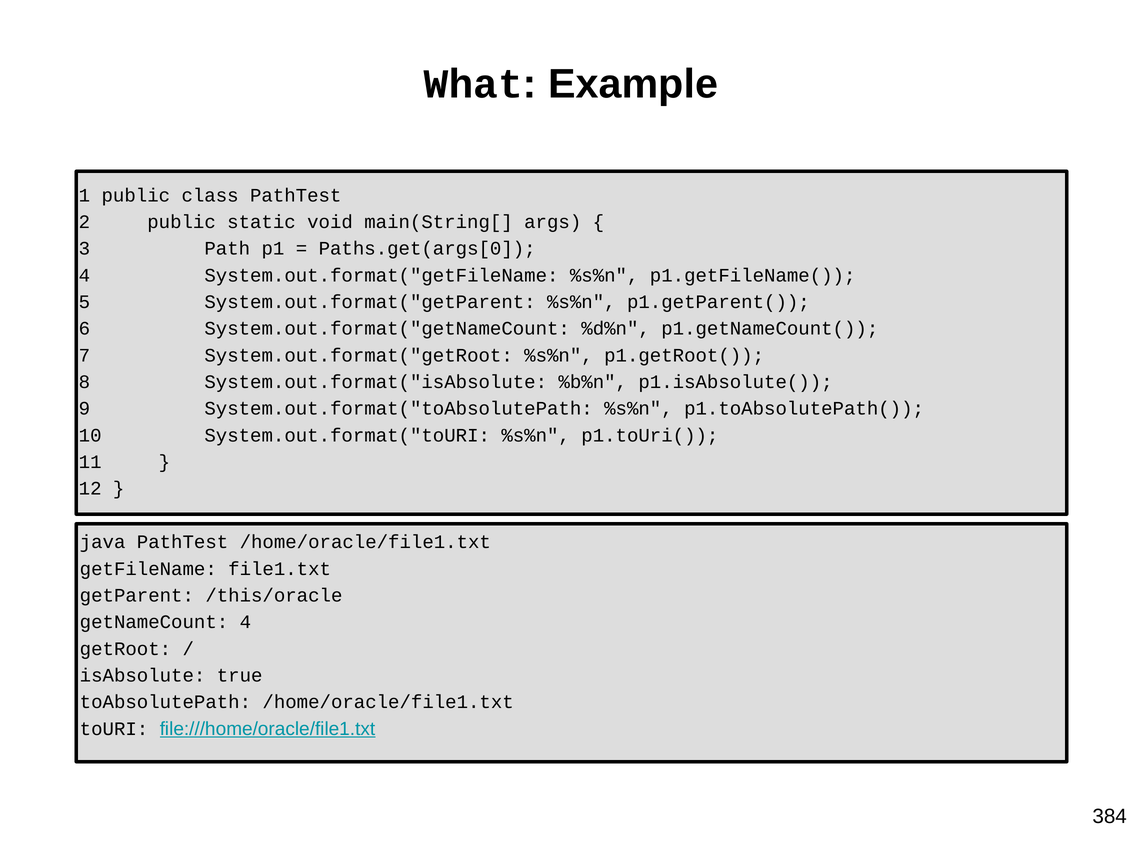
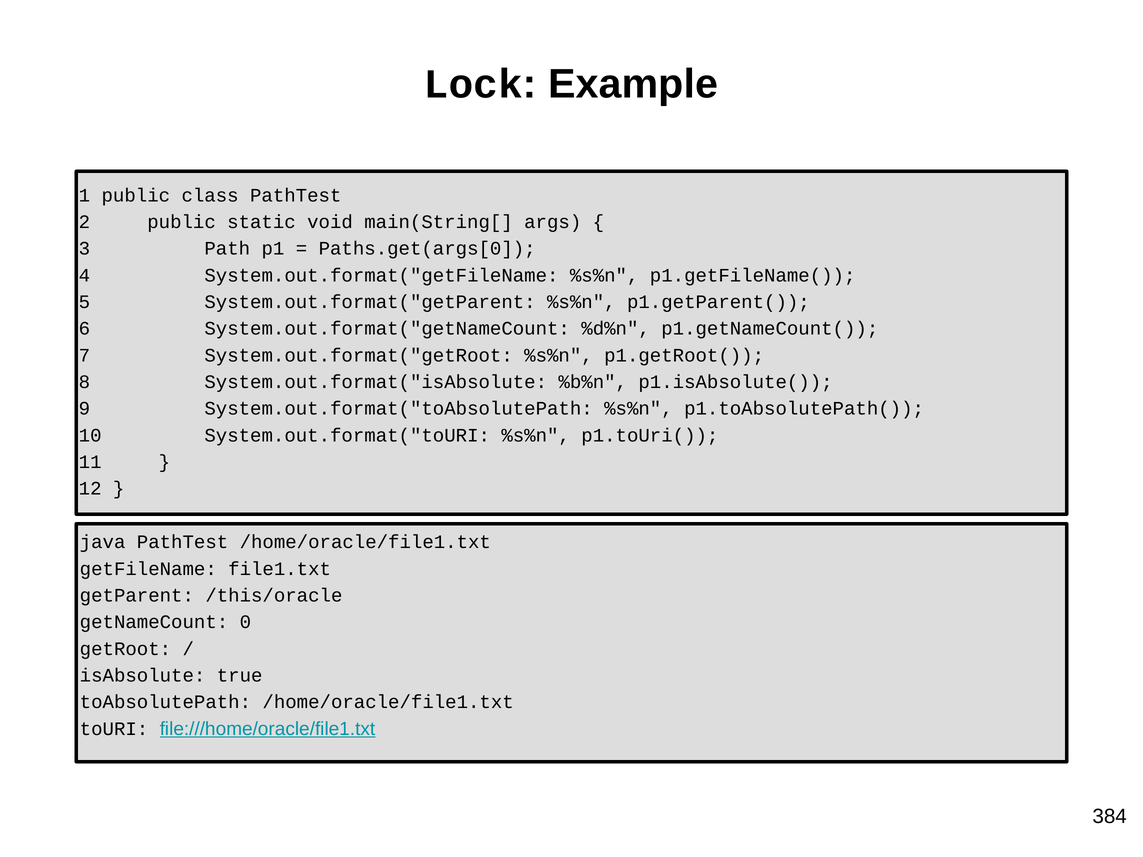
What: What -> Lock
getNameCount 4: 4 -> 0
